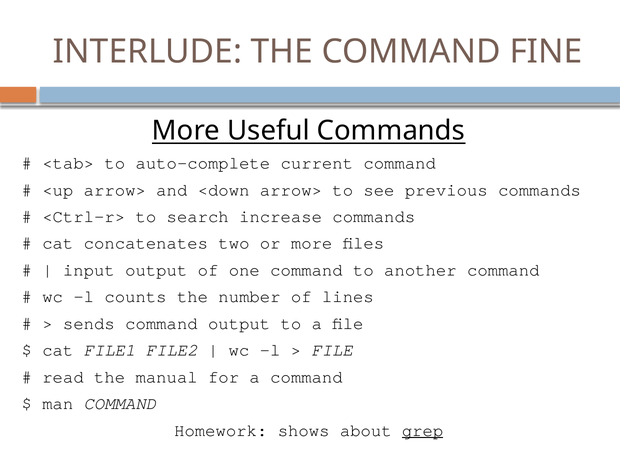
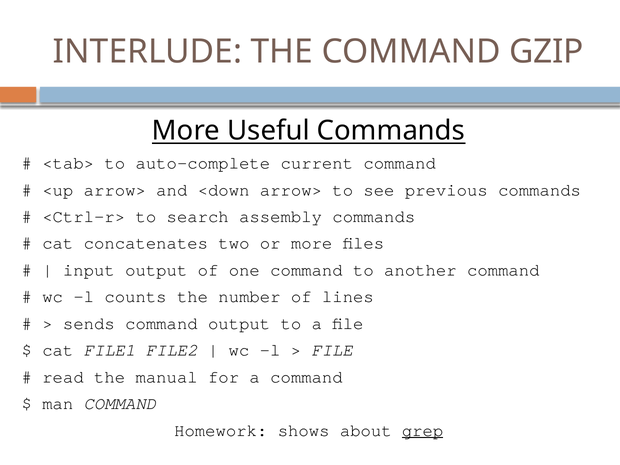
FINE: FINE -> GZIP
increase: increase -> assembly
